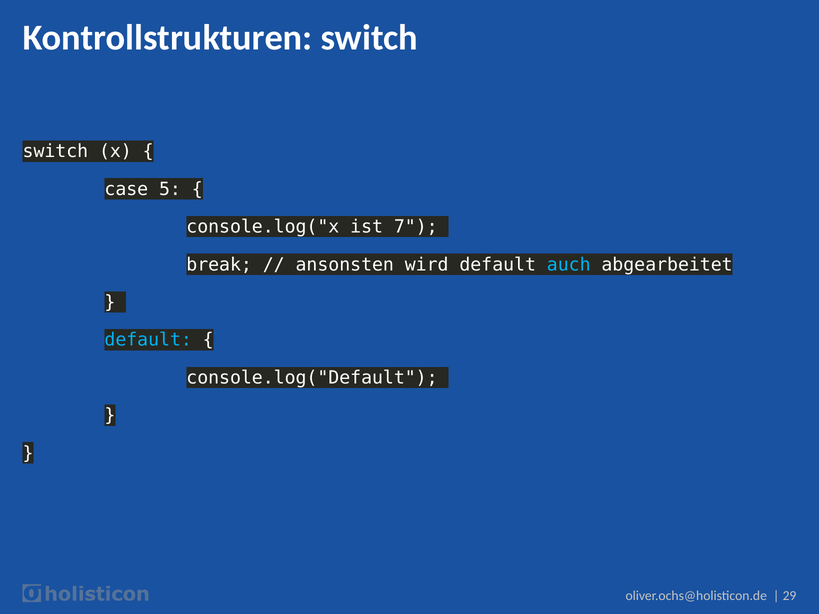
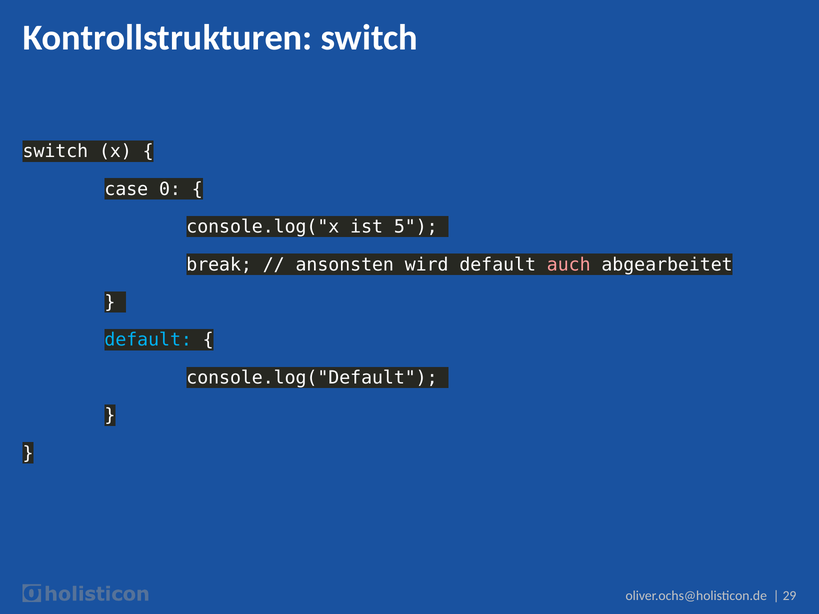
5: 5 -> 0
7: 7 -> 5
auch colour: light blue -> pink
